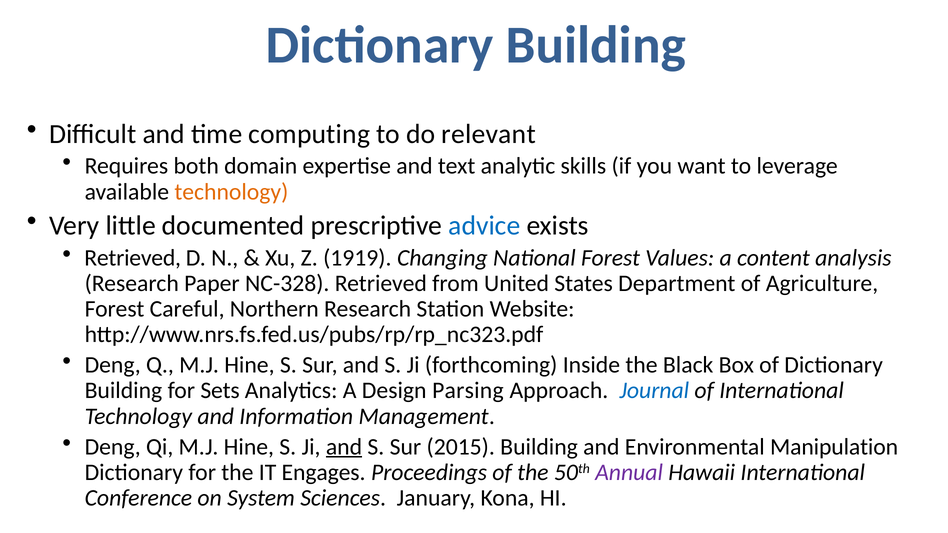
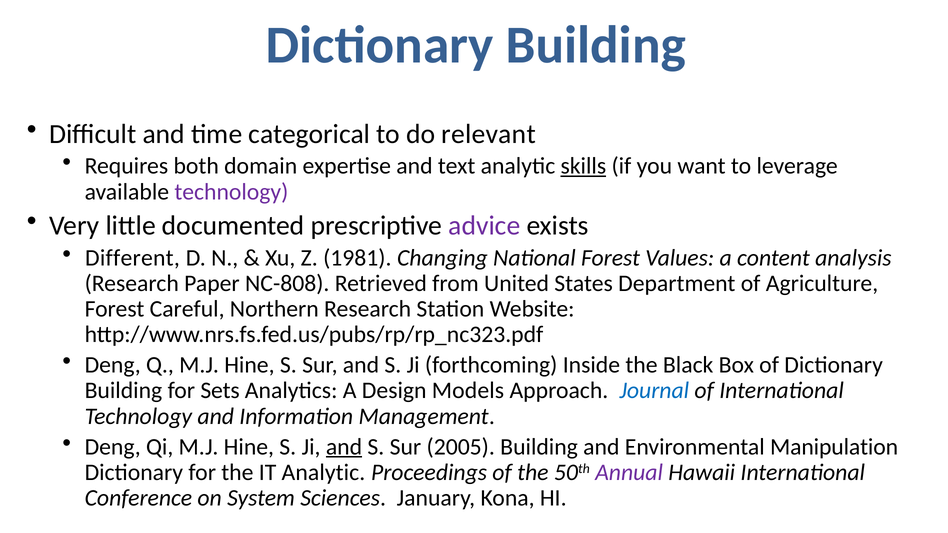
computing: computing -> categorical
skills underline: none -> present
technology at (231, 192) colour: orange -> purple
advice colour: blue -> purple
Retrieved at (133, 258): Retrieved -> Different
1919: 1919 -> 1981
NC-328: NC-328 -> NC-808
Parsing: Parsing -> Models
2015: 2015 -> 2005
IT Engages: Engages -> Analytic
